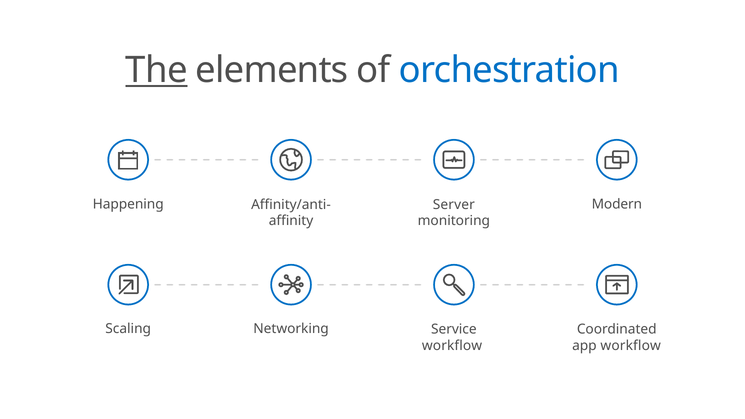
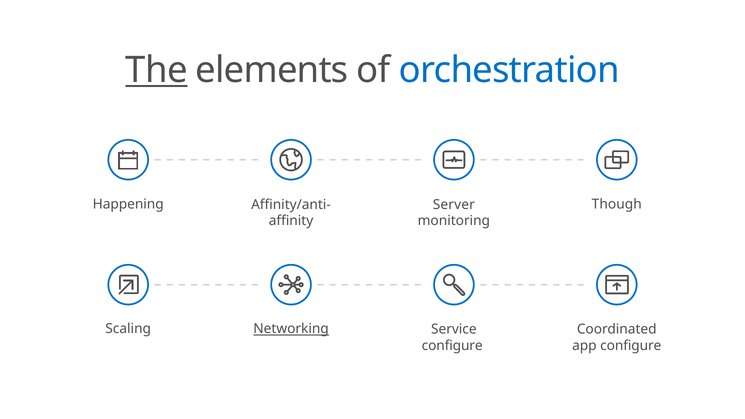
Modern: Modern -> Though
Networking underline: none -> present
workflow at (452, 346): workflow -> configure
app workflow: workflow -> configure
